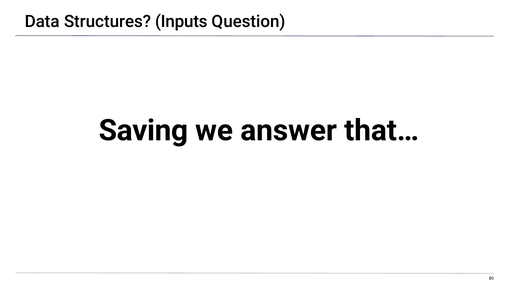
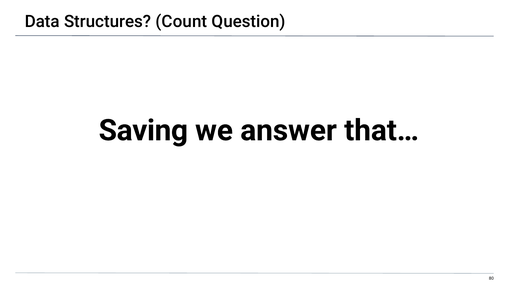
Inputs: Inputs -> Count
